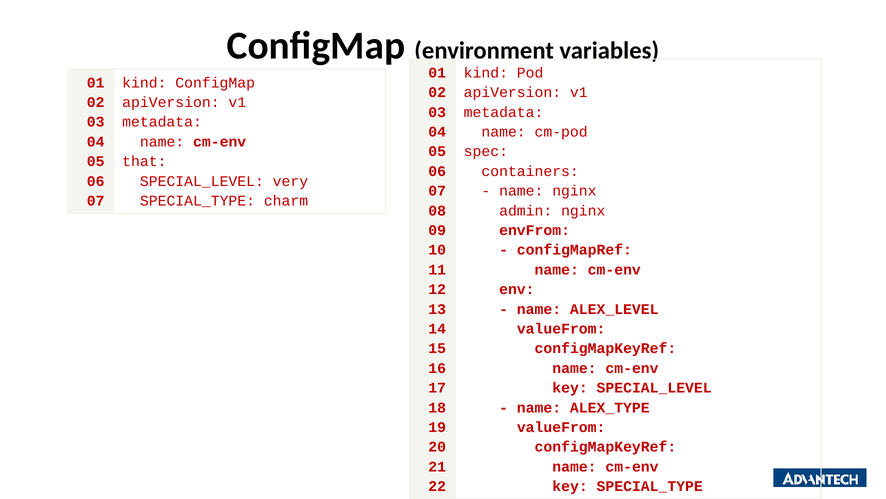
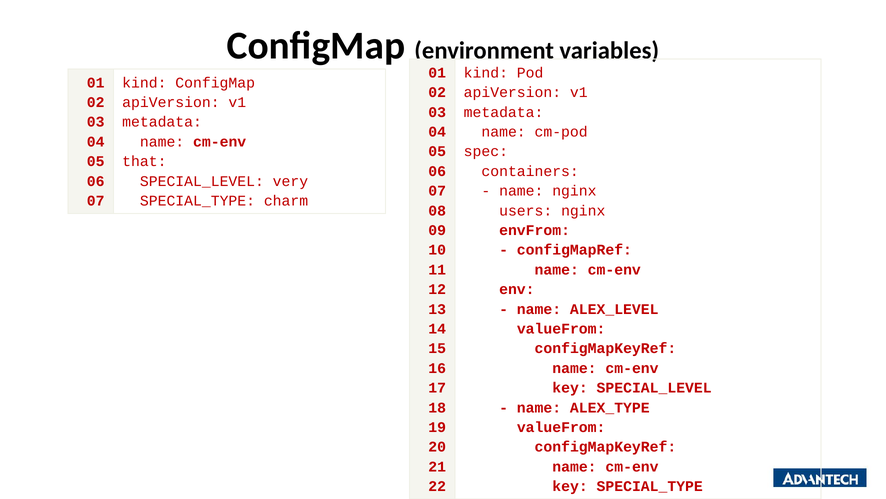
admin: admin -> users
